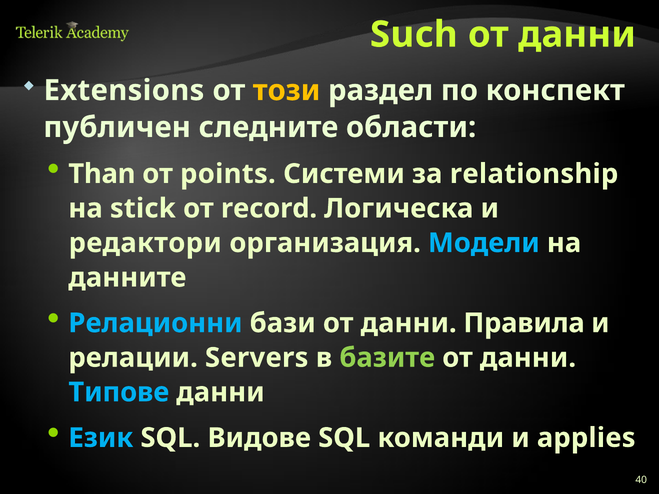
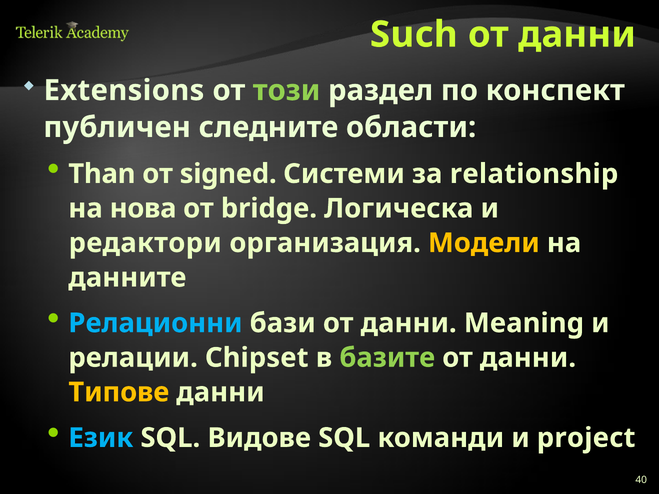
този colour: yellow -> light green
points: points -> signed
stick: stick -> нова
record: record -> bridge
Модели colour: light blue -> yellow
Правила: Правила -> Meaning
Servers: Servers -> Chipset
Типове colour: light blue -> yellow
applies: applies -> project
